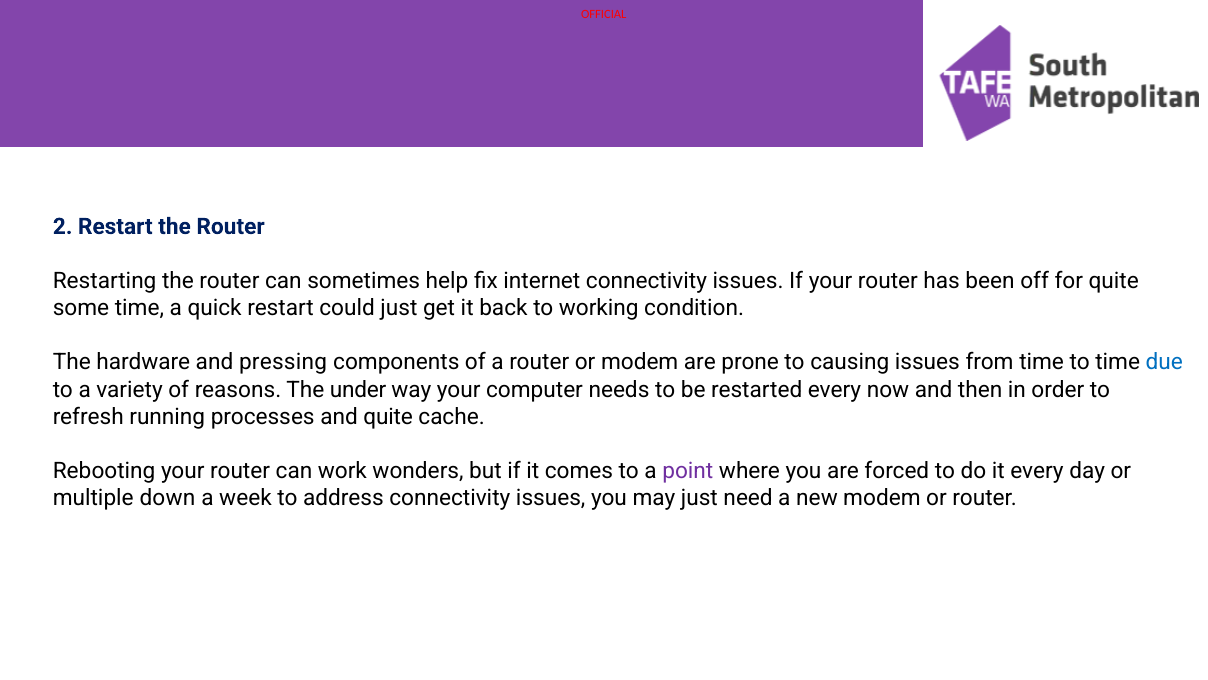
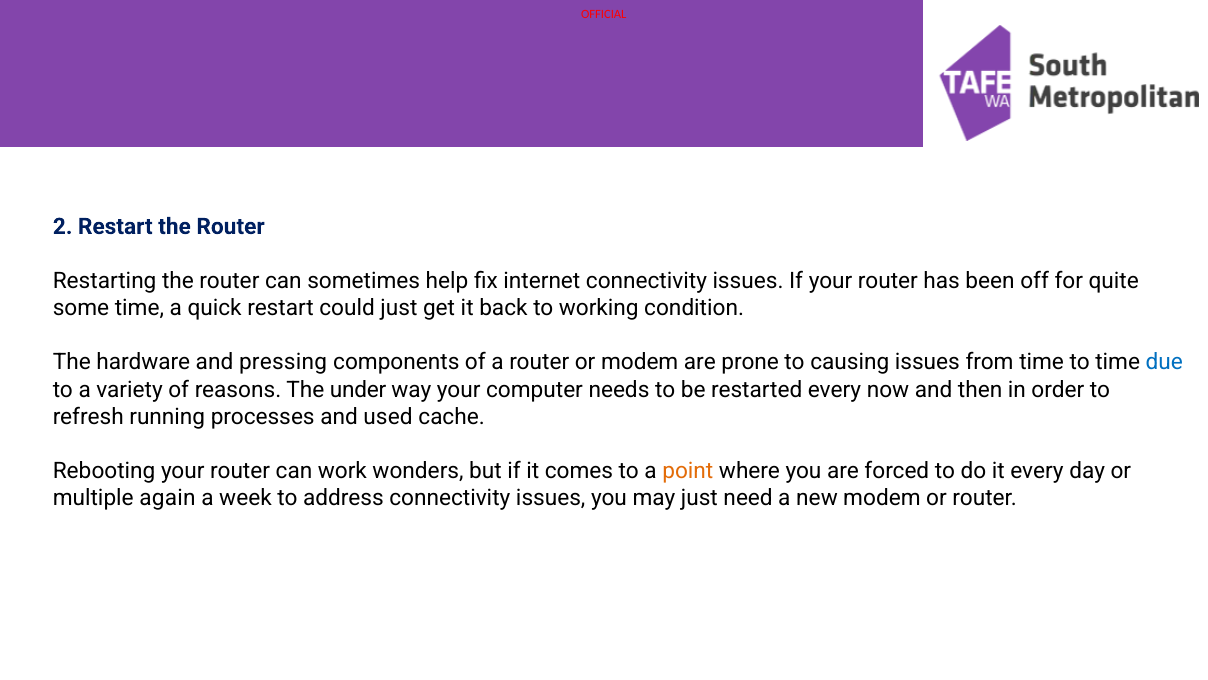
and quite: quite -> used
point colour: purple -> orange
down: down -> again
